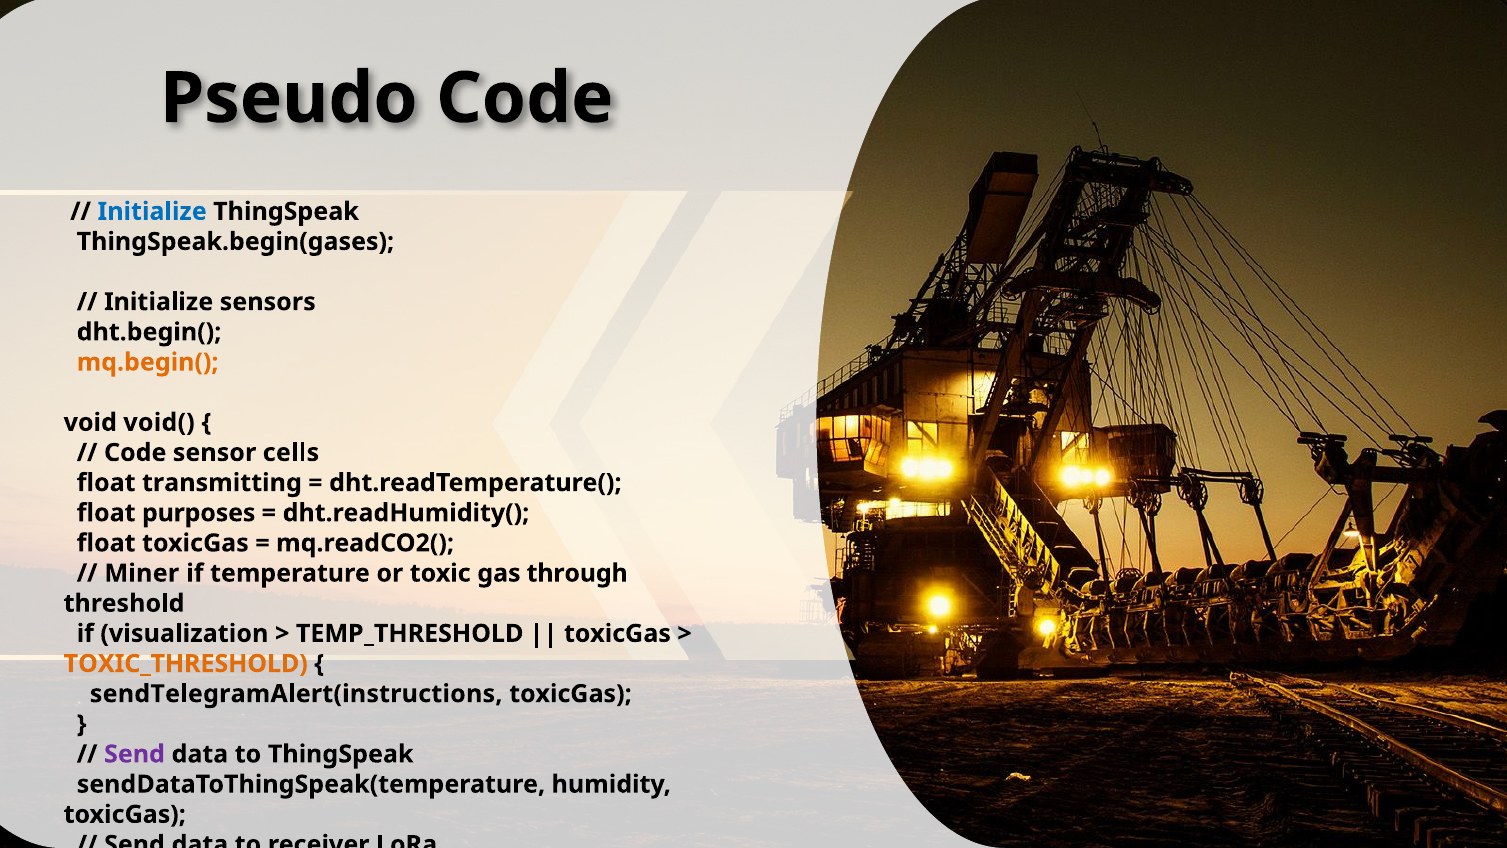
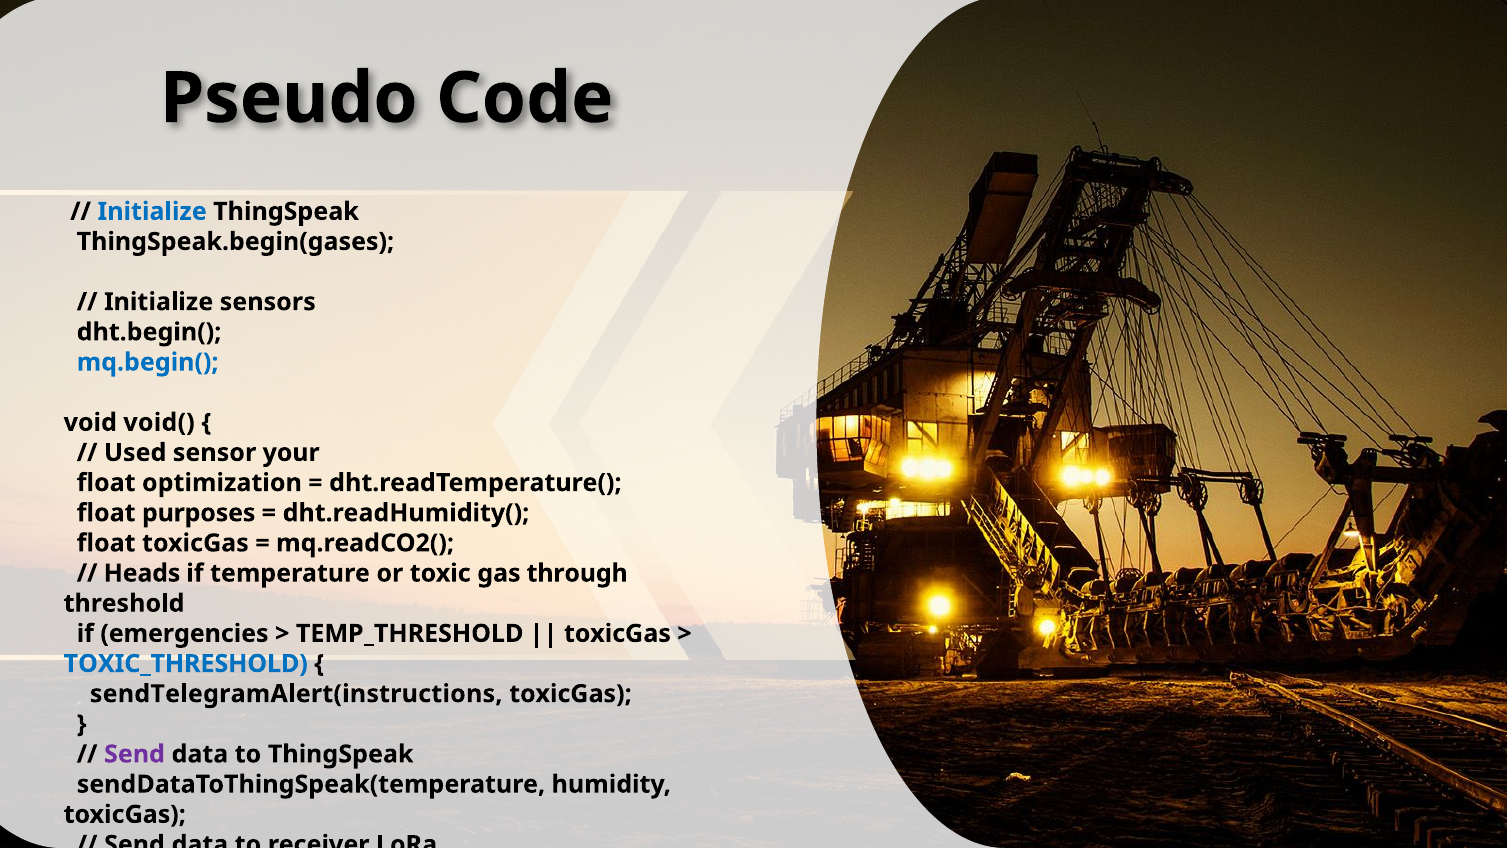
mq.begin( colour: orange -> blue
Code at (135, 453): Code -> Used
cells: cells -> your
transmitting: transmitting -> optimization
Miner: Miner -> Heads
visualization: visualization -> emergencies
TOXIC_THRESHOLD colour: orange -> blue
